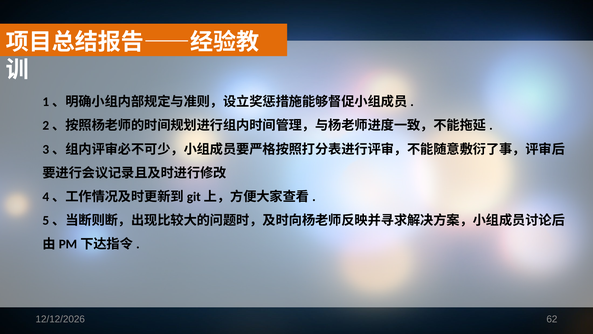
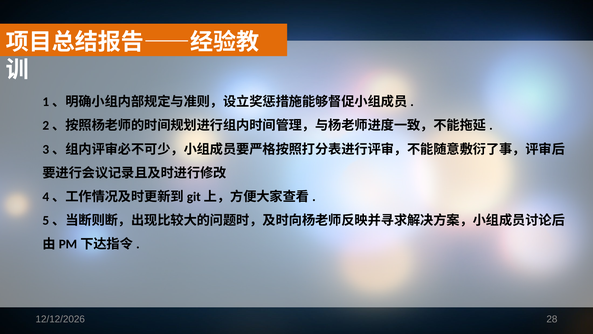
62: 62 -> 28
